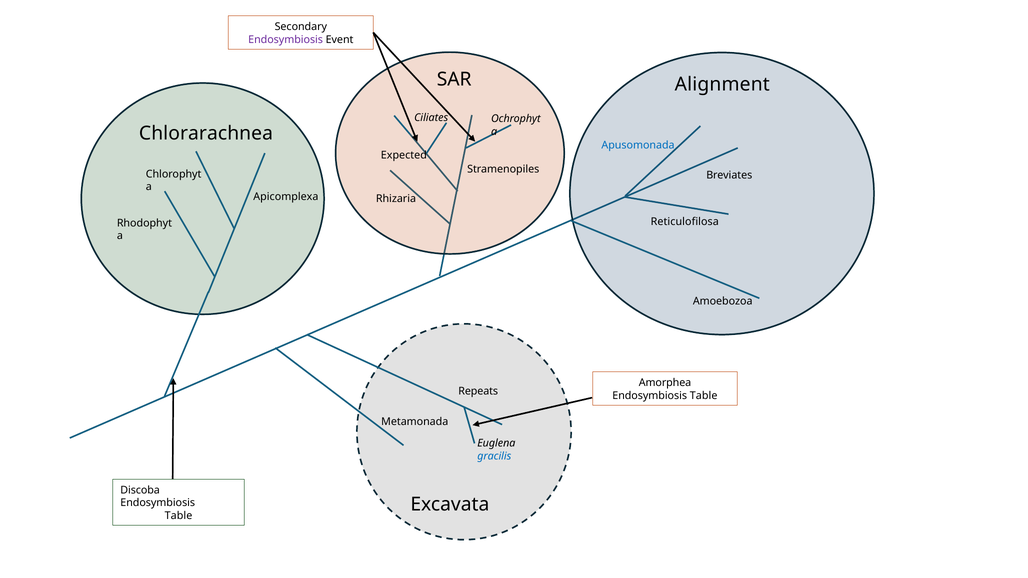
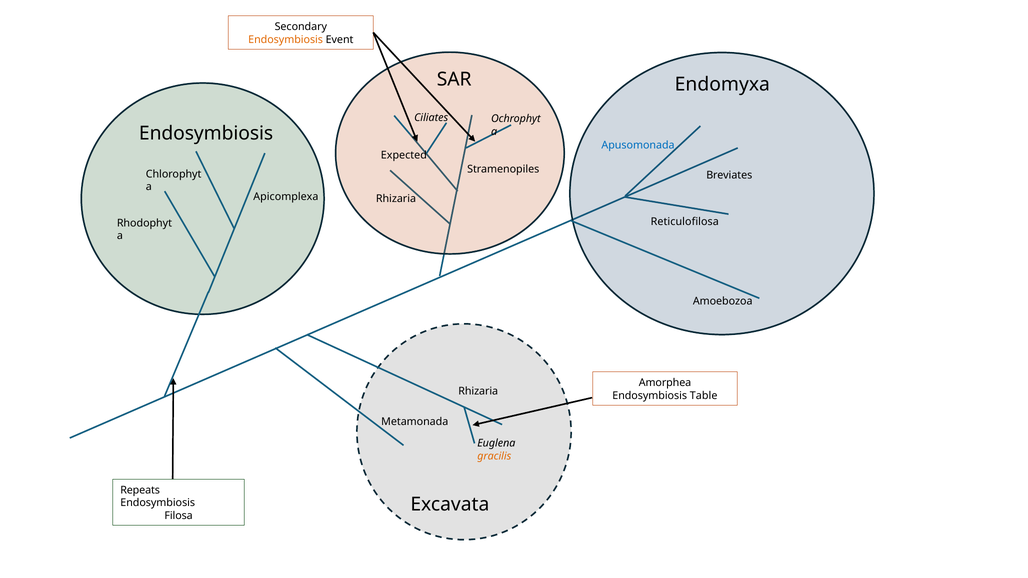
Endosymbiosis at (286, 40) colour: purple -> orange
Alignment: Alignment -> Endomyxa
Chlorarachnea at (206, 134): Chlorarachnea -> Endosymbiosis
Repeats at (478, 392): Repeats -> Rhizaria
gracilis colour: blue -> orange
Discoba: Discoba -> Repeats
Table at (178, 516): Table -> Filosa
